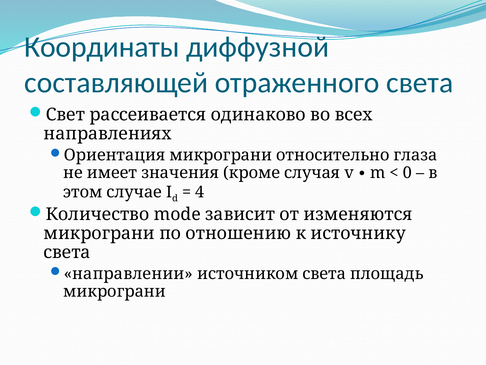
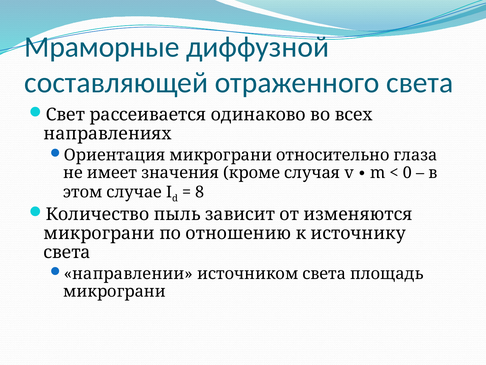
Координаты: Координаты -> Мраморные
4: 4 -> 8
mode: mode -> пыль
